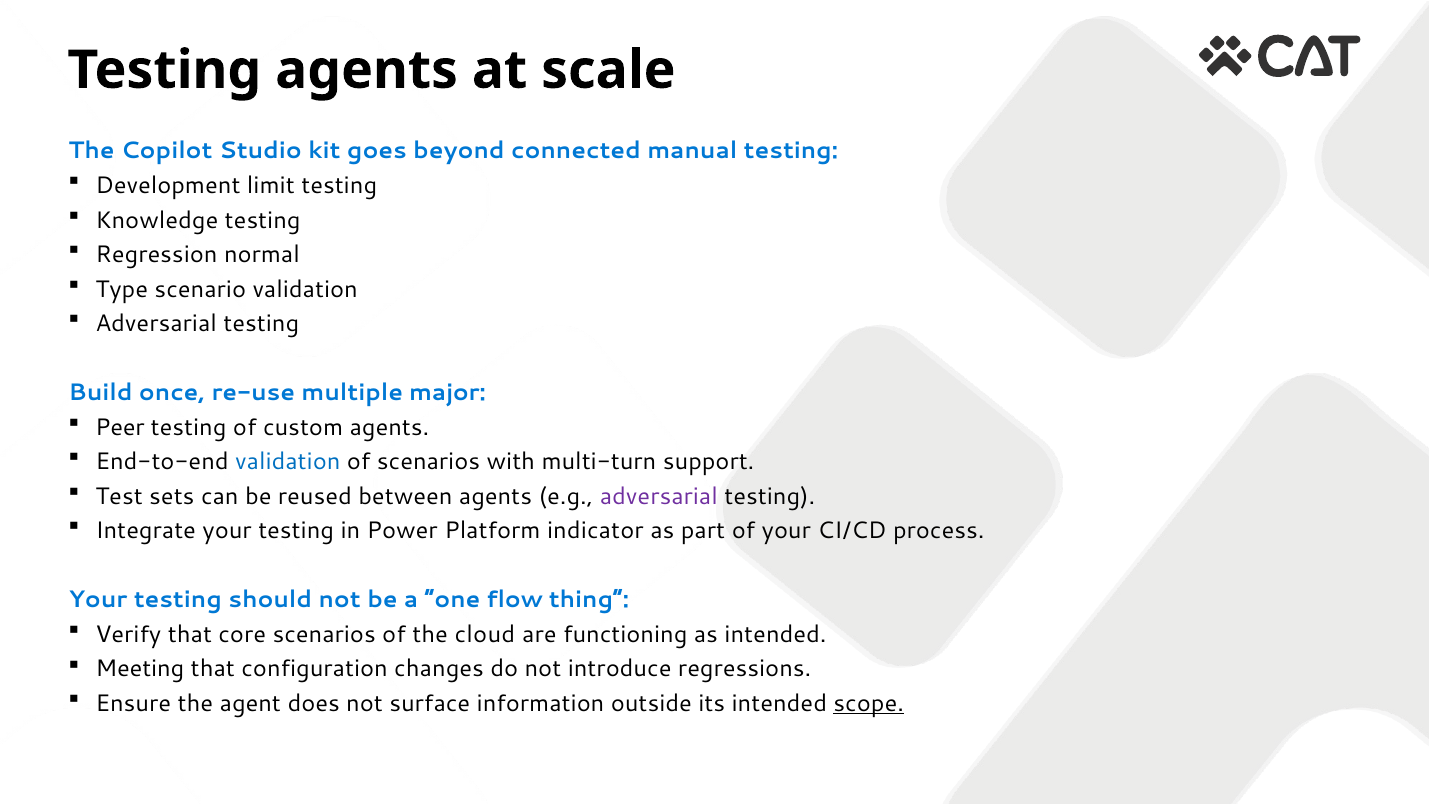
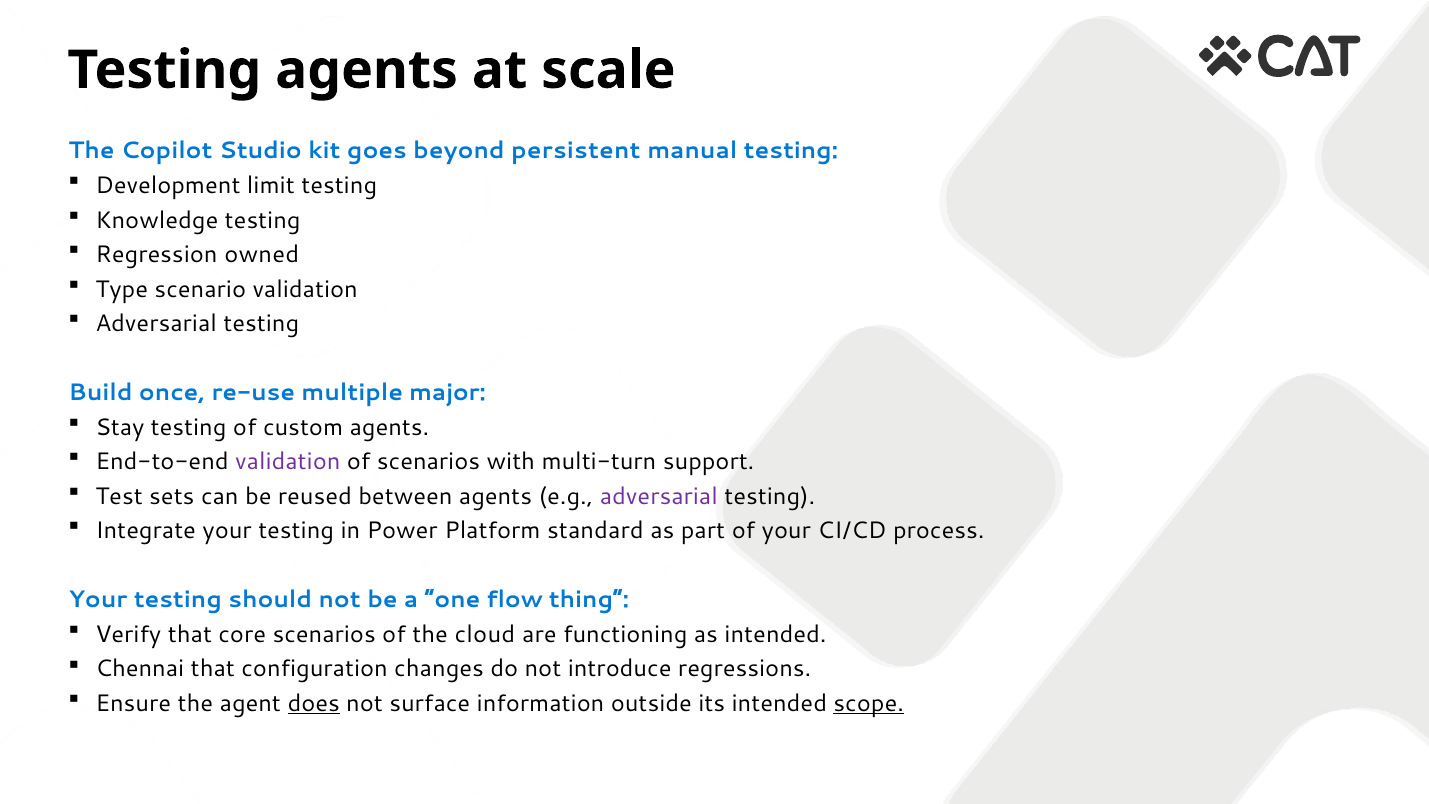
connected: connected -> persistent
normal: normal -> owned
Peer: Peer -> Stay
validation at (288, 462) colour: blue -> purple
indicator: indicator -> standard
Meeting: Meeting -> Chennai
does underline: none -> present
